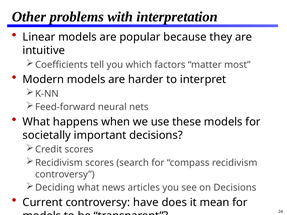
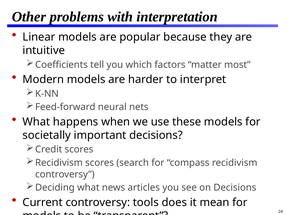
have: have -> tools
